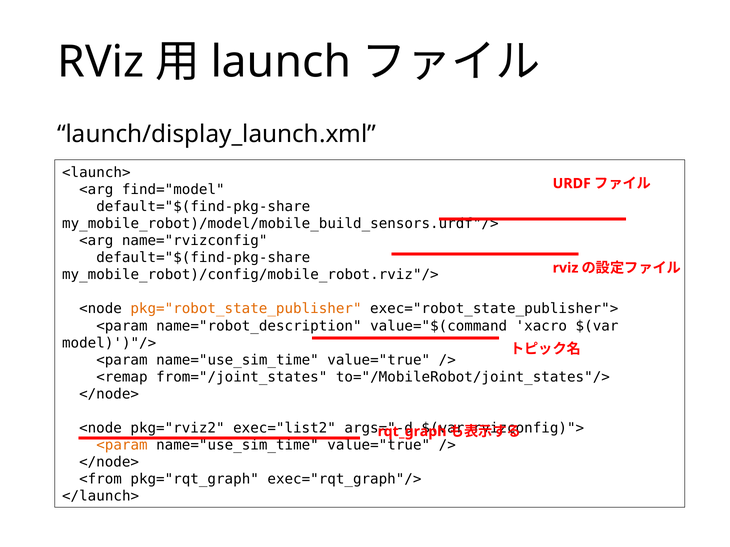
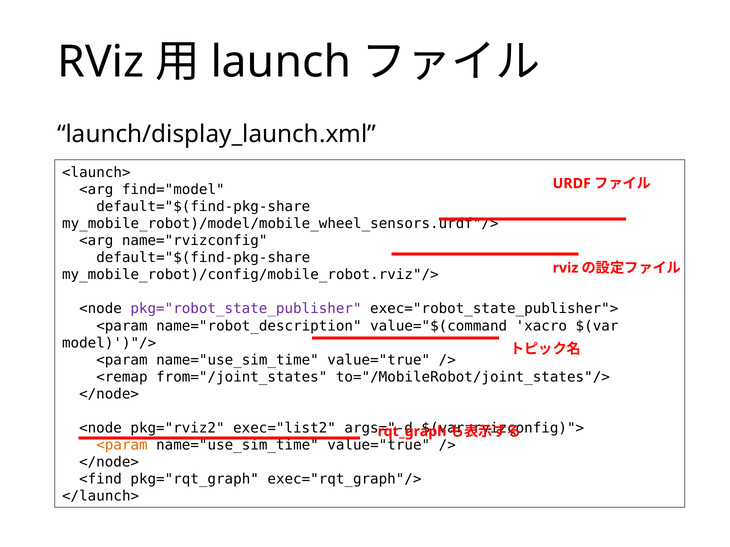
my_mobile_robot)/model/mobile_build_sensors.urdf"/>: my_mobile_robot)/model/mobile_build_sensors.urdf"/> -> my_mobile_robot)/model/mobile_wheel_sensors.urdf"/>
pkg="robot_state_publisher colour: orange -> purple
<from: <from -> <find
